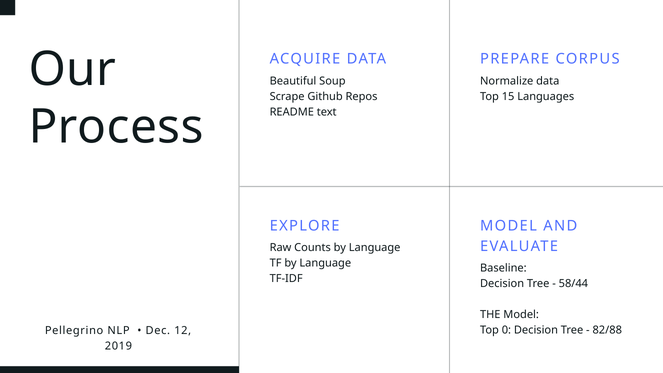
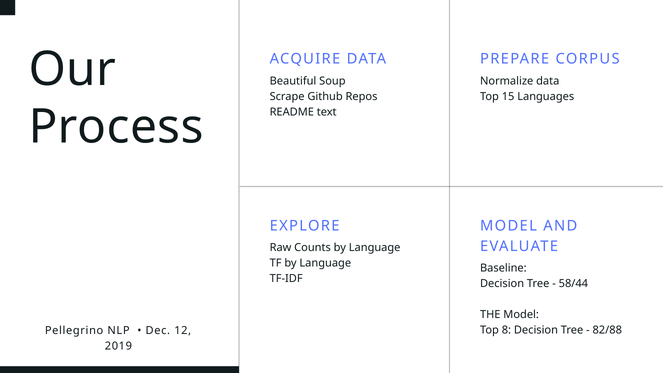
0: 0 -> 8
